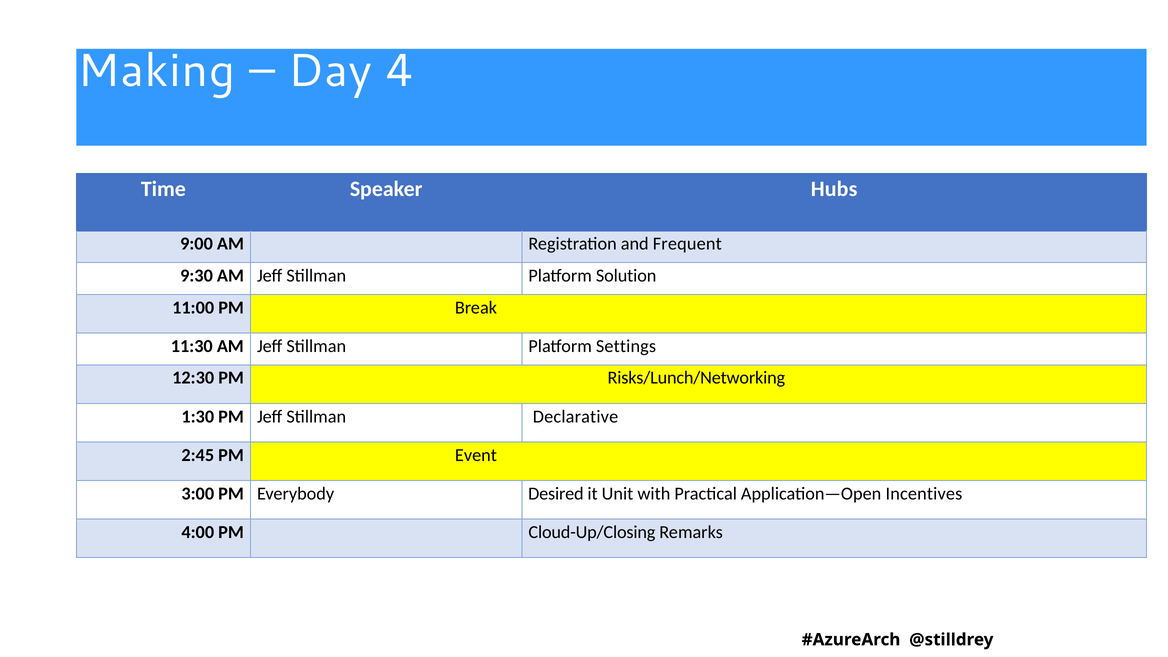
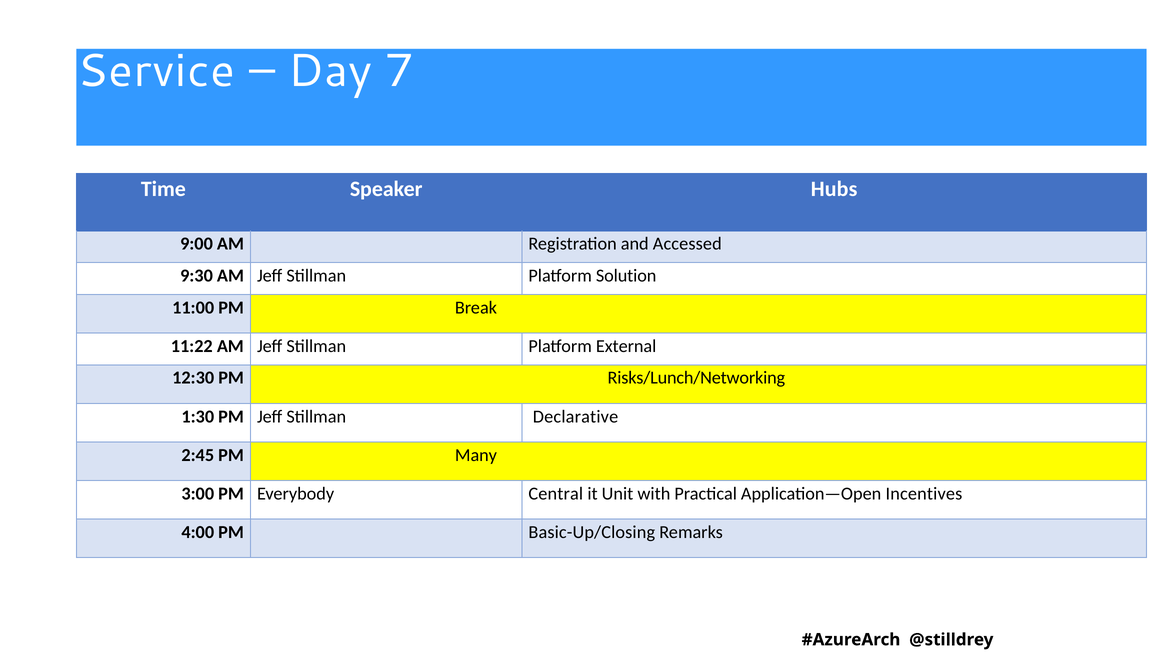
Making: Making -> Service
4: 4 -> 7
Frequent: Frequent -> Accessed
11:30: 11:30 -> 11:22
Settings: Settings -> External
Event: Event -> Many
Desired: Desired -> Central
Cloud-Up/Closing: Cloud-Up/Closing -> Basic-Up/Closing
